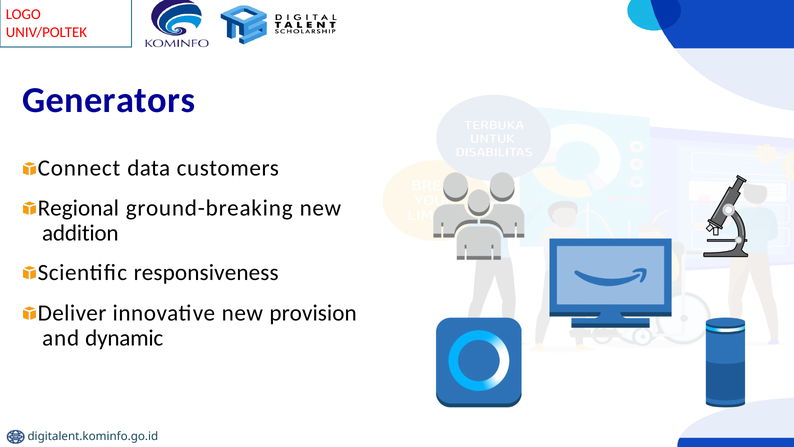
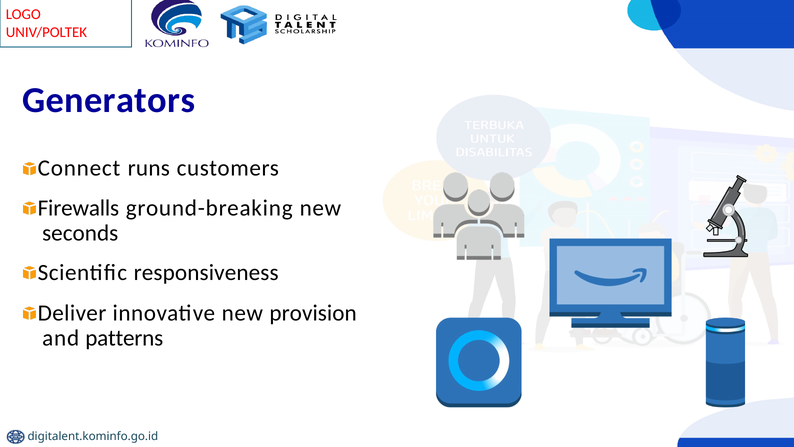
data: data -> runs
Regional: Regional -> Firewalls
addition: addition -> seconds
dynamic: dynamic -> patterns
